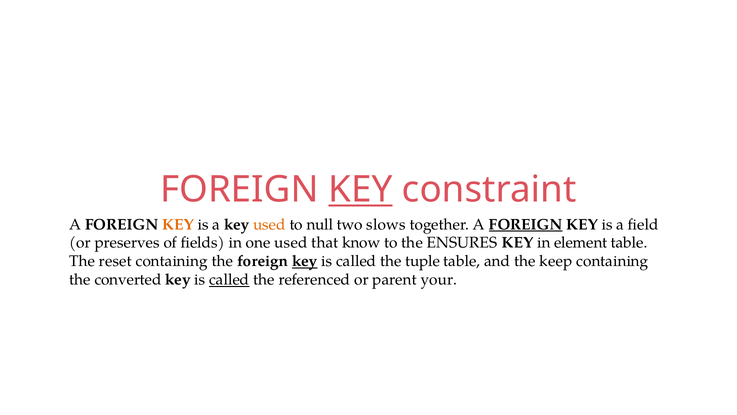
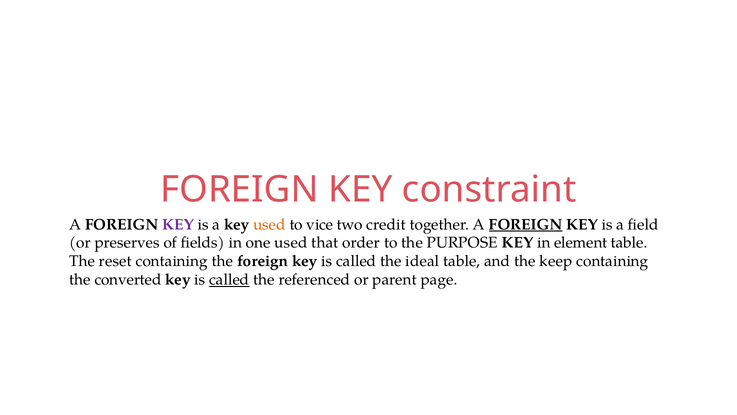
KEY at (360, 189) underline: present -> none
KEY at (178, 224) colour: orange -> purple
null: null -> vice
slows: slows -> credit
know: know -> order
ENSURES: ENSURES -> PURPOSE
key at (305, 261) underline: present -> none
tuple: tuple -> ideal
your: your -> page
